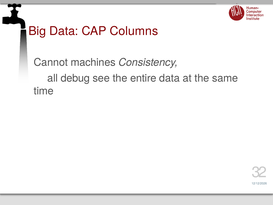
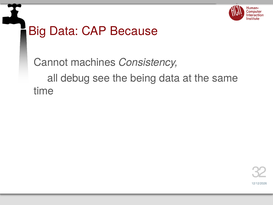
Columns: Columns -> Because
entire: entire -> being
